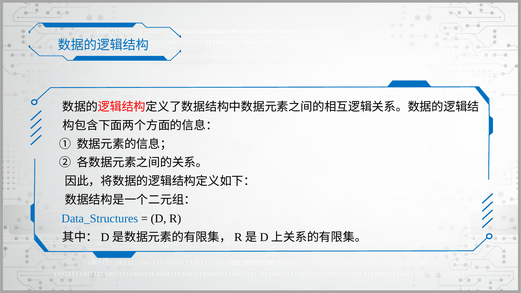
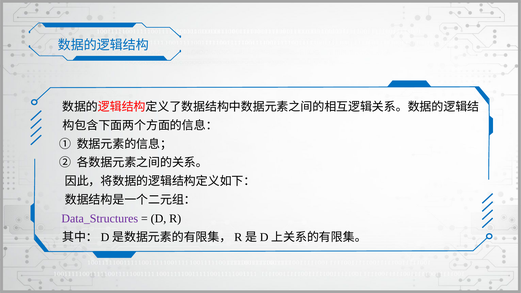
Data_Structures colour: blue -> purple
